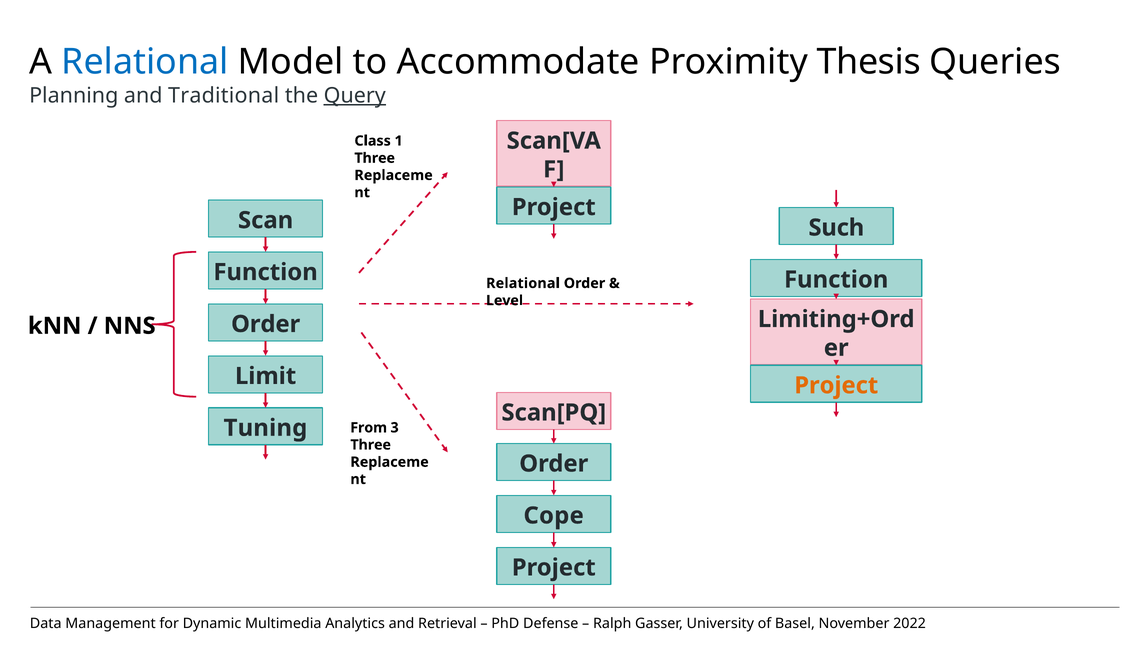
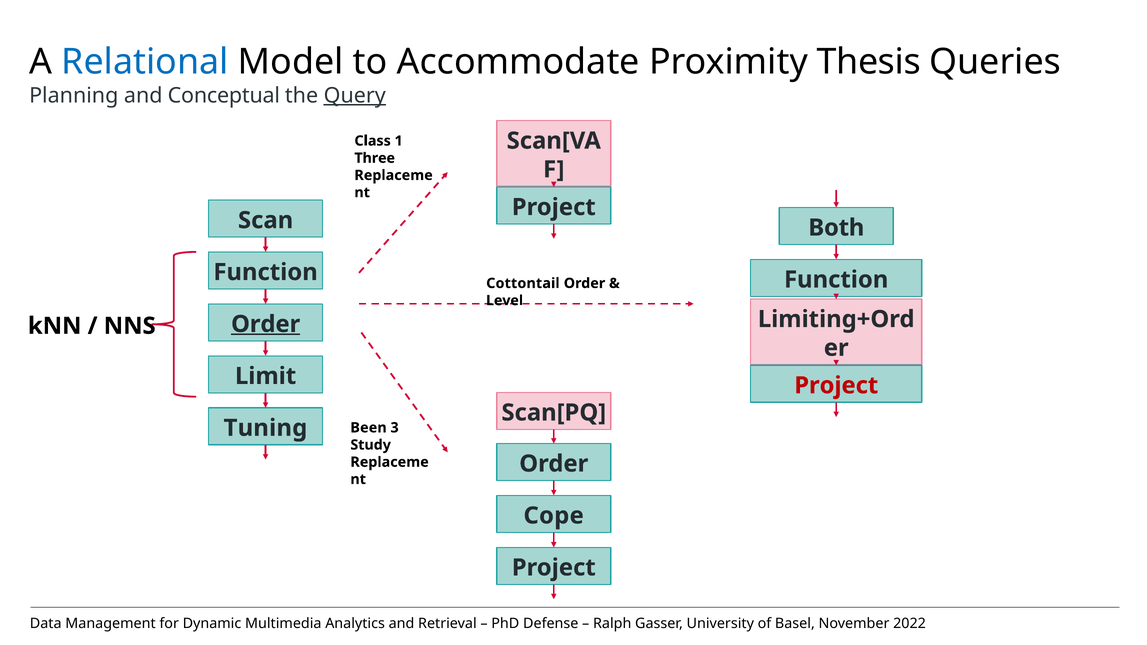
Traditional: Traditional -> Conceptual
Such: Such -> Both
Relational at (523, 283): Relational -> Cottontail
Order at (266, 324) underline: none -> present
Project at (836, 386) colour: orange -> red
From: From -> Been
Three at (371, 445): Three -> Study
